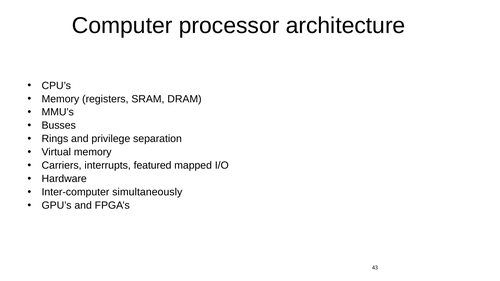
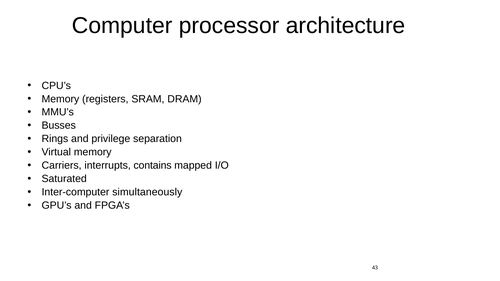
featured: featured -> contains
Hardware: Hardware -> Saturated
